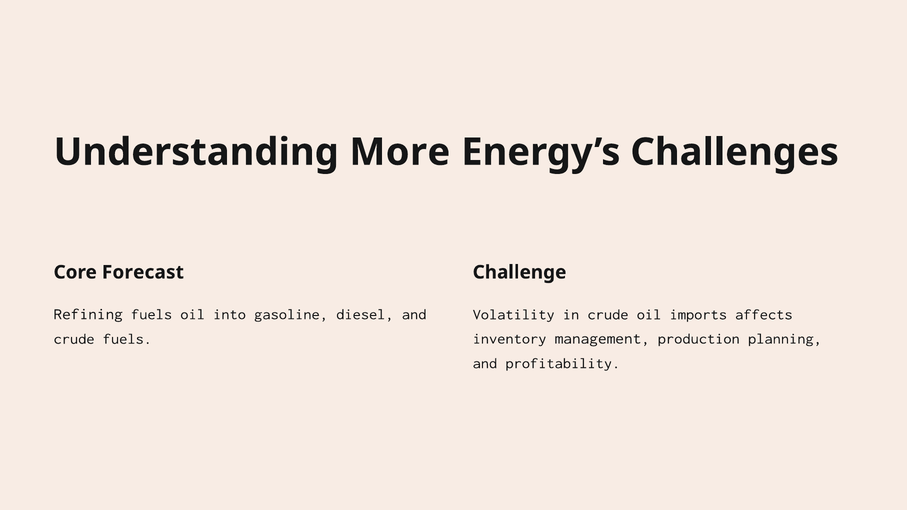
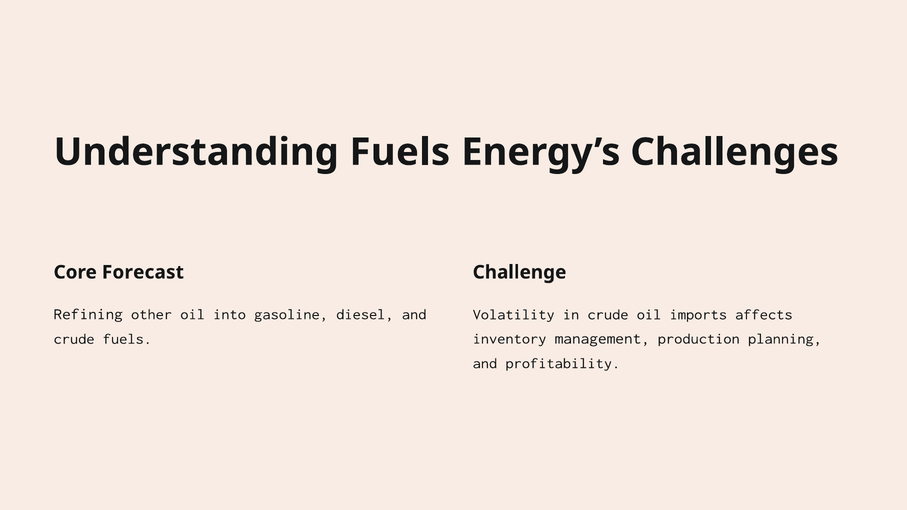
Understanding More: More -> Fuels
Refining fuels: fuels -> other
